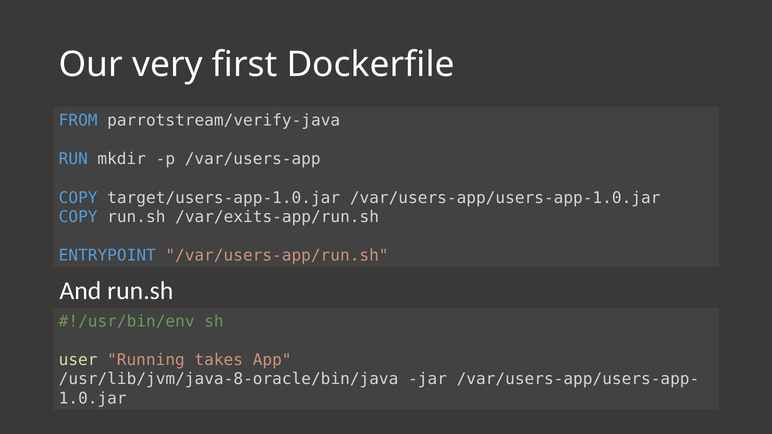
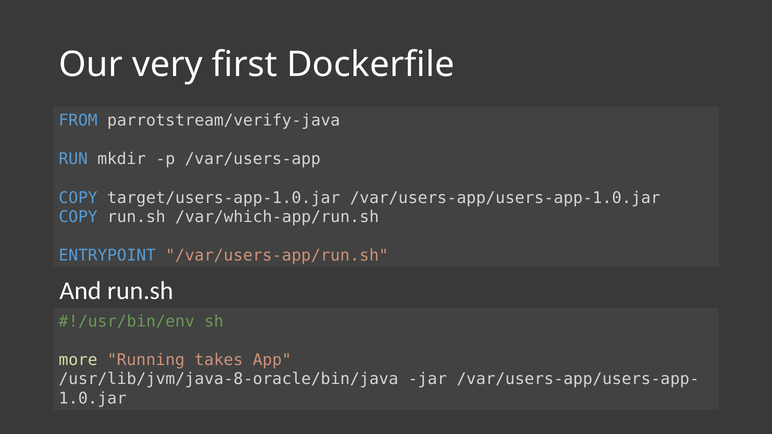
/var/exits-app/run.sh: /var/exits-app/run.sh -> /var/which-app/run.sh
user: user -> more
